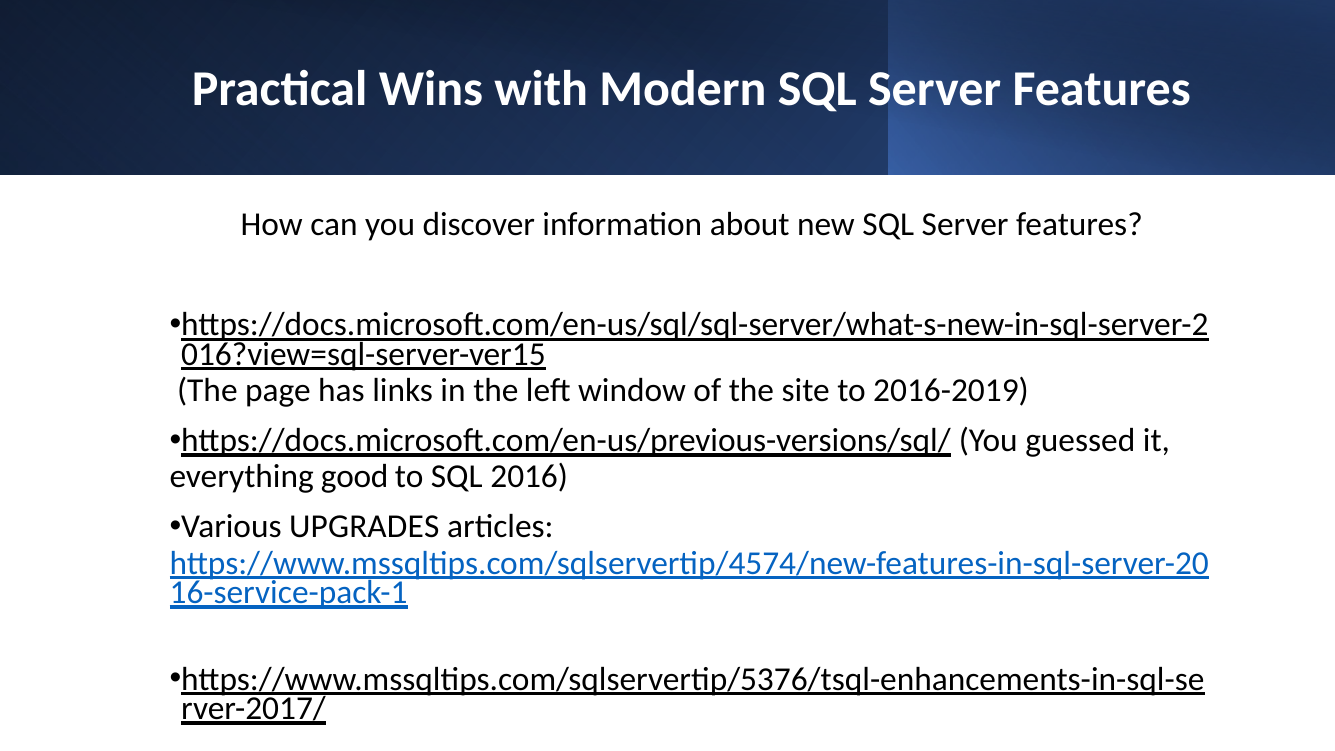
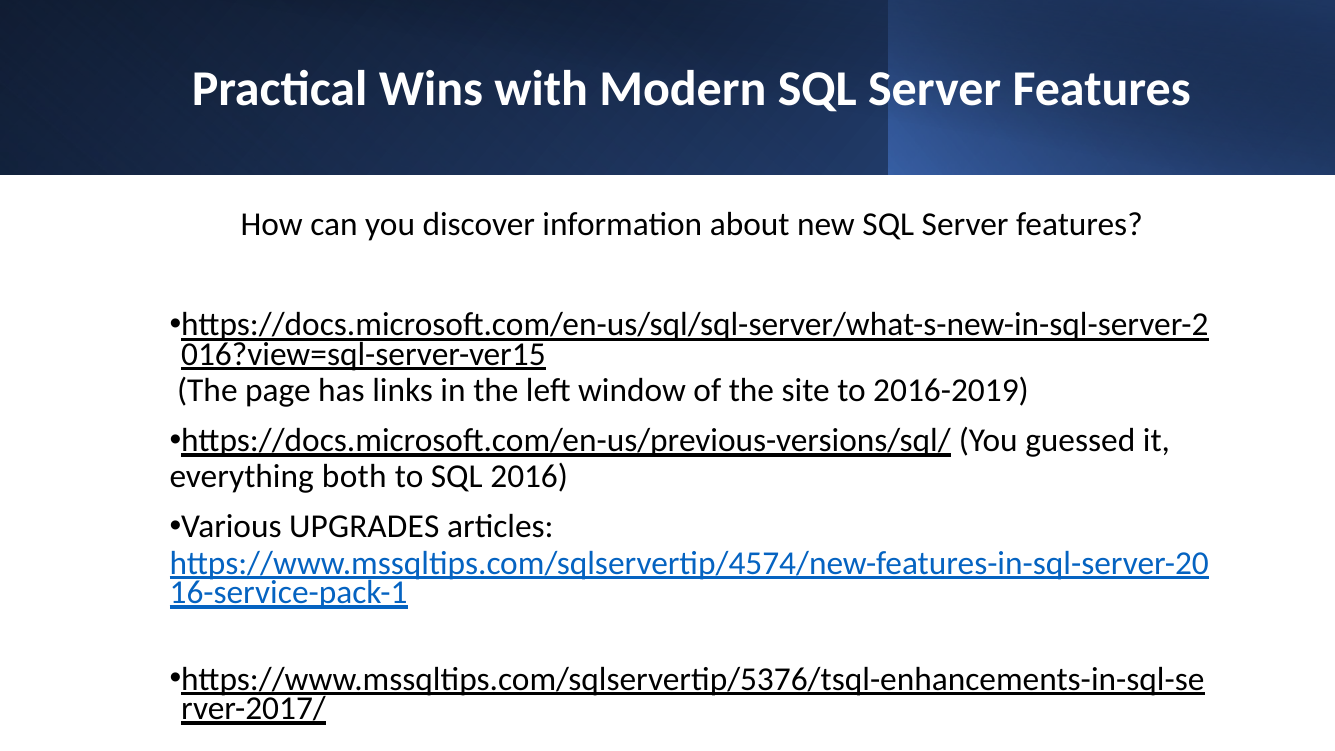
good: good -> both
